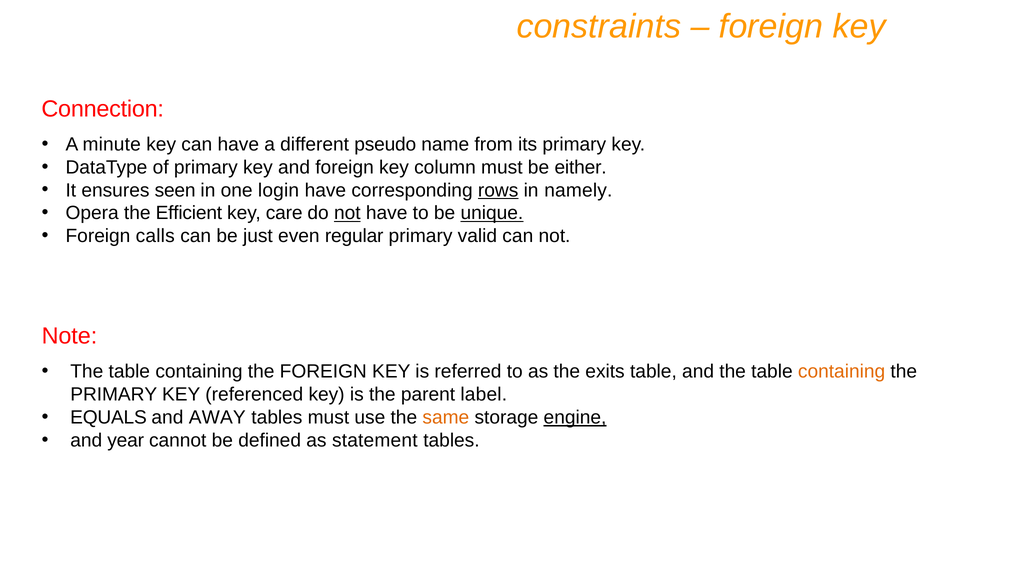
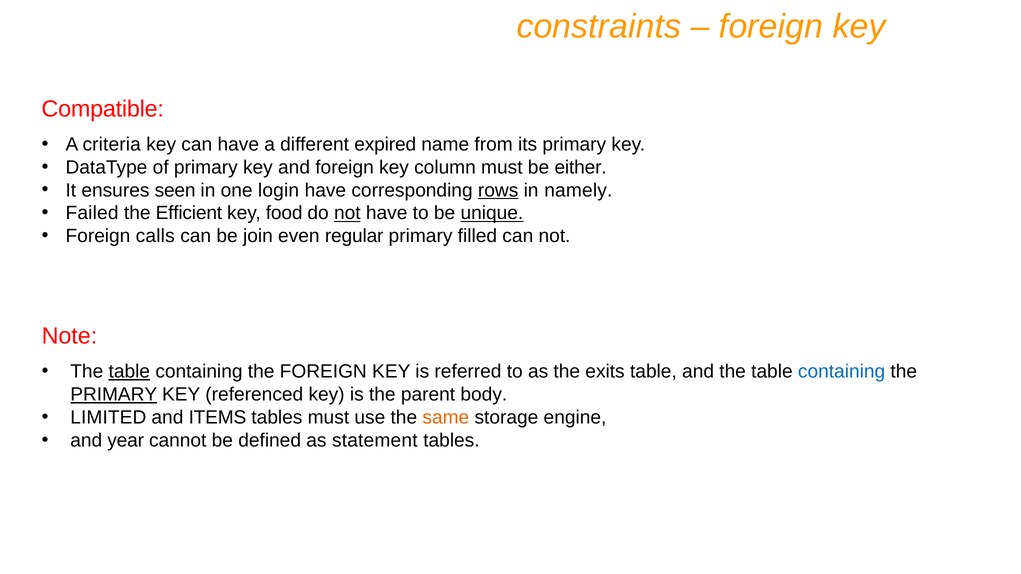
Connection: Connection -> Compatible
minute: minute -> criteria
pseudo: pseudo -> expired
Opera: Opera -> Failed
care: care -> food
just: just -> join
valid: valid -> filled
table at (129, 372) underline: none -> present
containing at (842, 372) colour: orange -> blue
PRIMARY at (114, 395) underline: none -> present
label: label -> body
EQUALS: EQUALS -> LIMITED
AWAY: AWAY -> ITEMS
engine underline: present -> none
